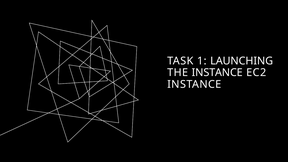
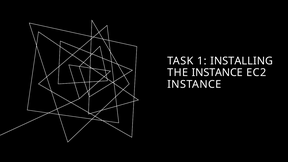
LAUNCHING: LAUNCHING -> INSTALLING
